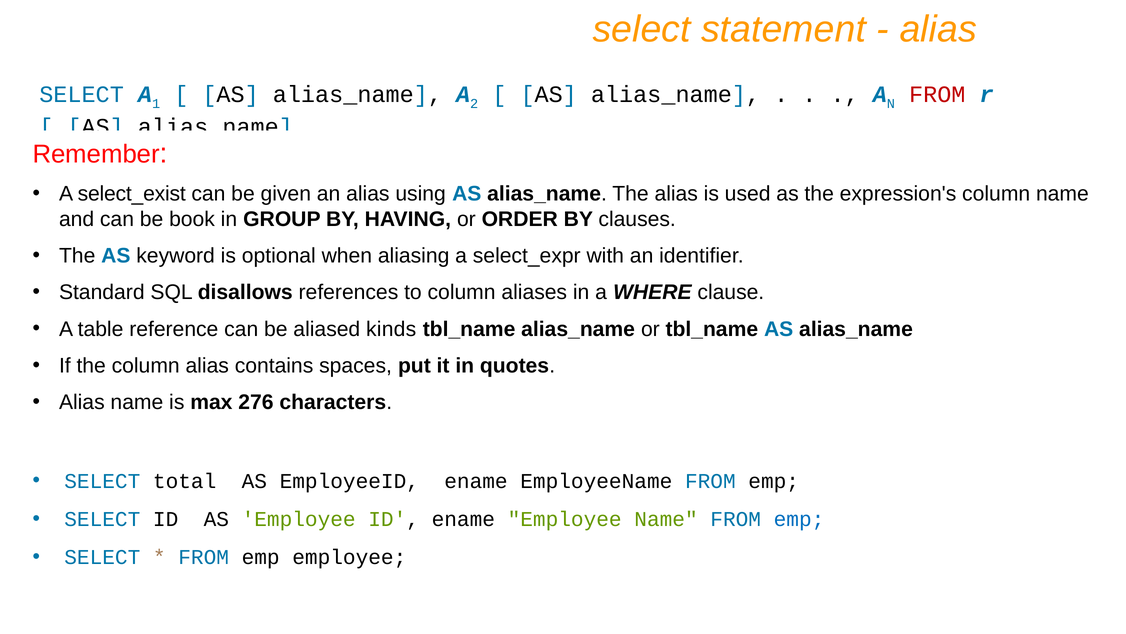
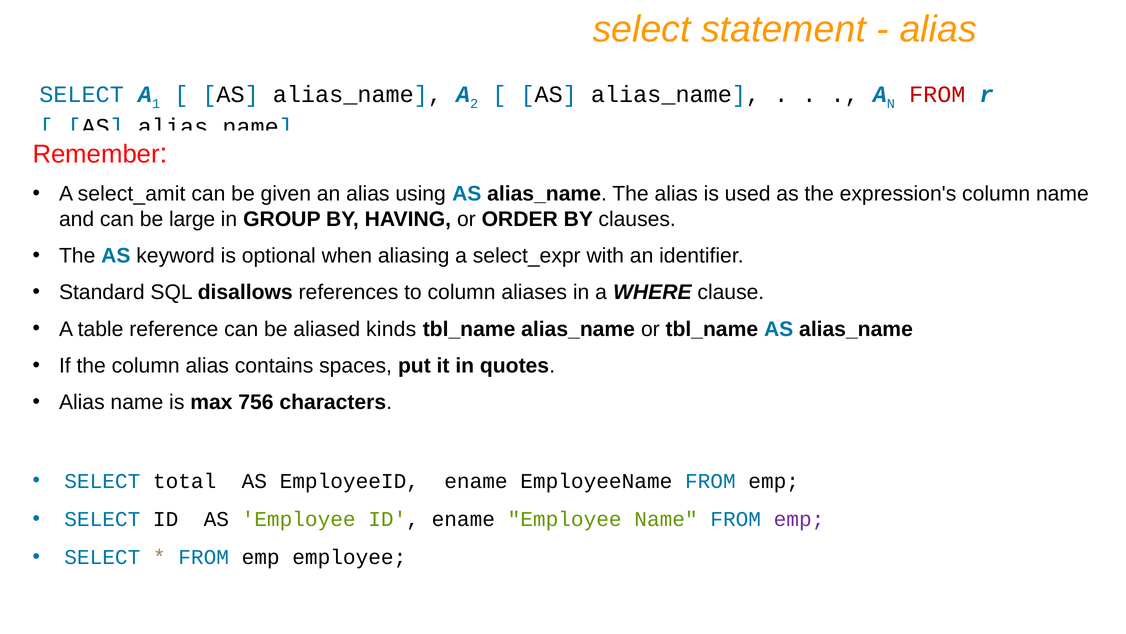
select_exist: select_exist -> select_amit
book: book -> large
276: 276 -> 756
emp at (799, 519) colour: blue -> purple
